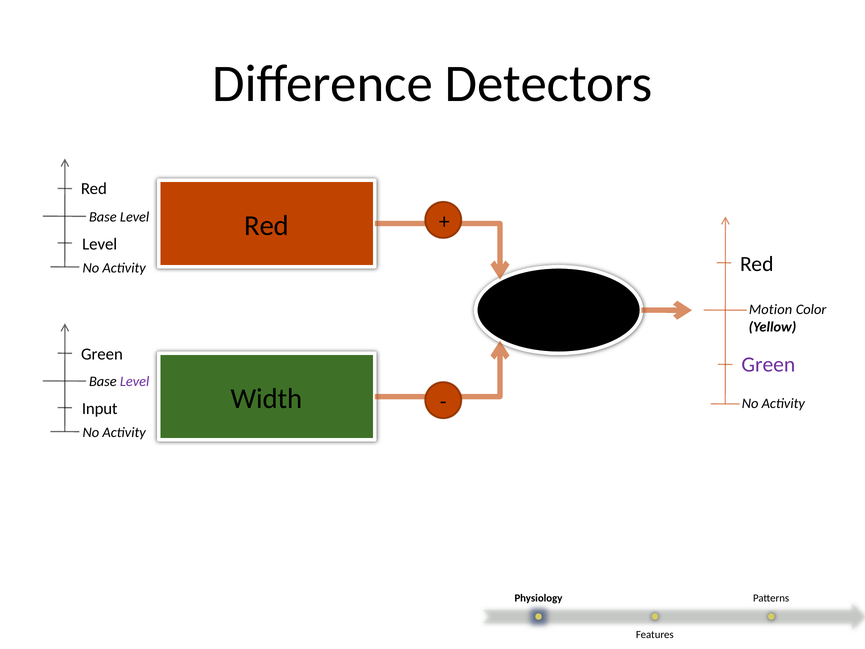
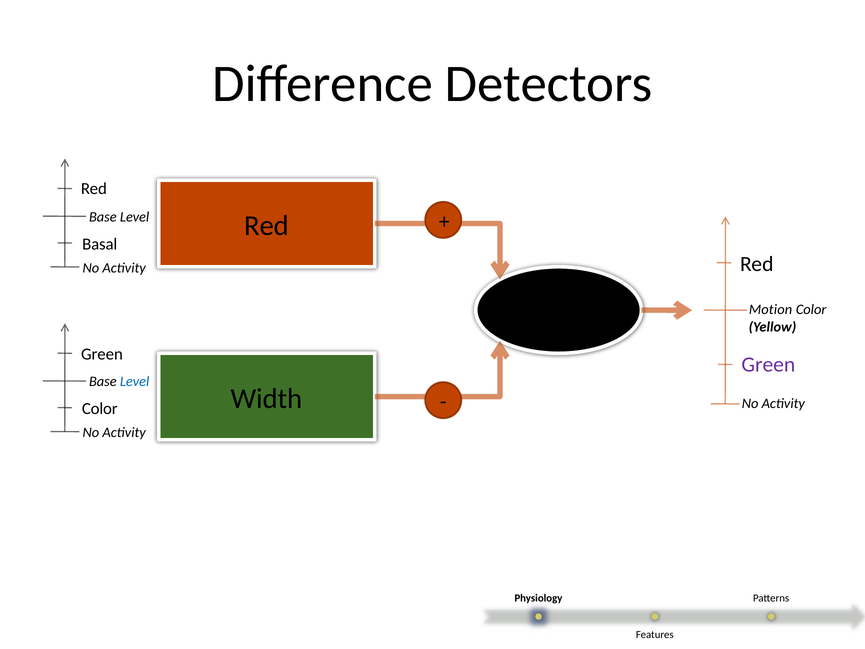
Level at (100, 244): Level -> Basal
Level at (135, 381) colour: purple -> blue
Input at (100, 409): Input -> Color
